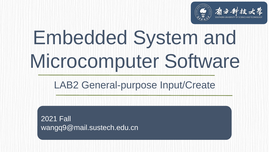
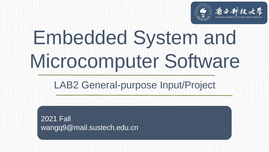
Input/Create: Input/Create -> Input/Project
